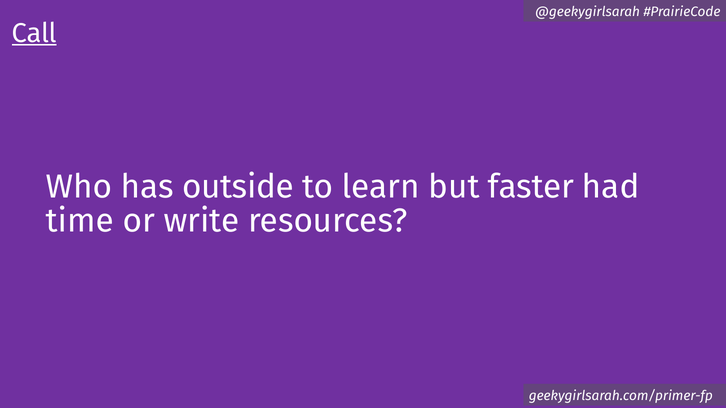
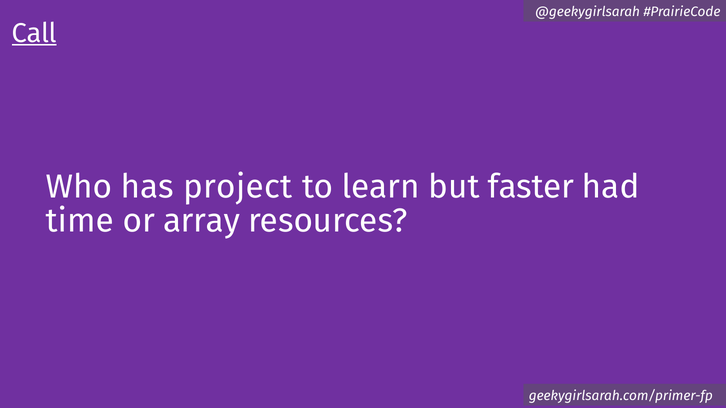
outside: outside -> project
write: write -> array
